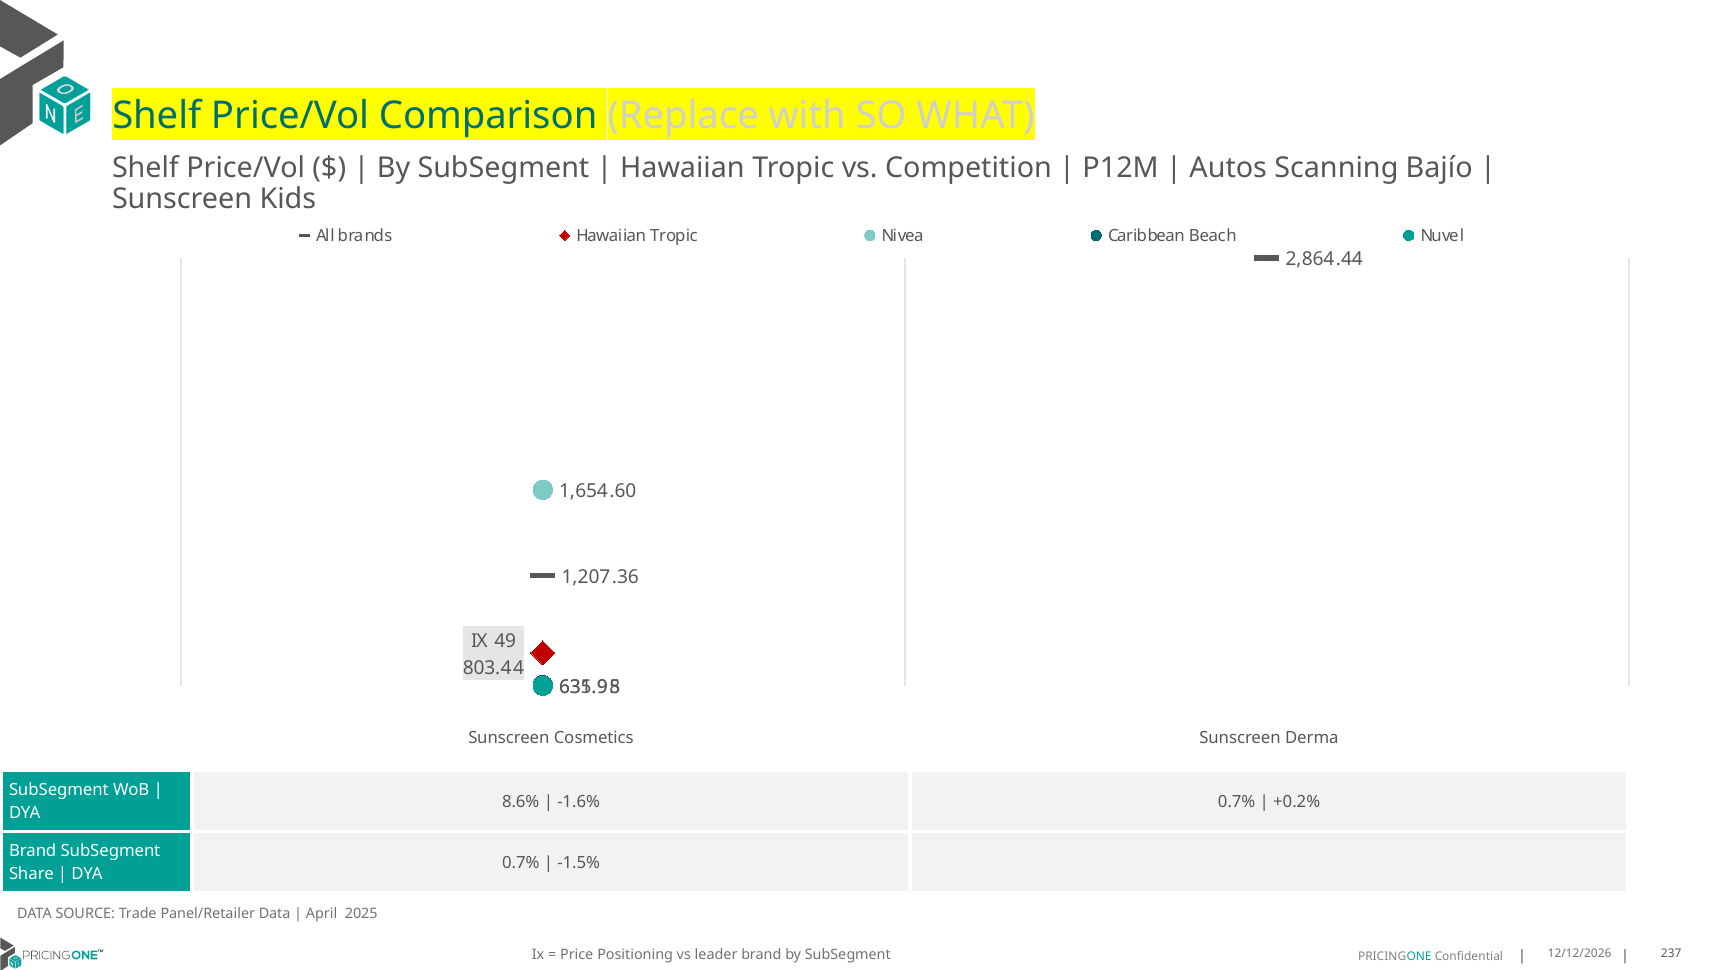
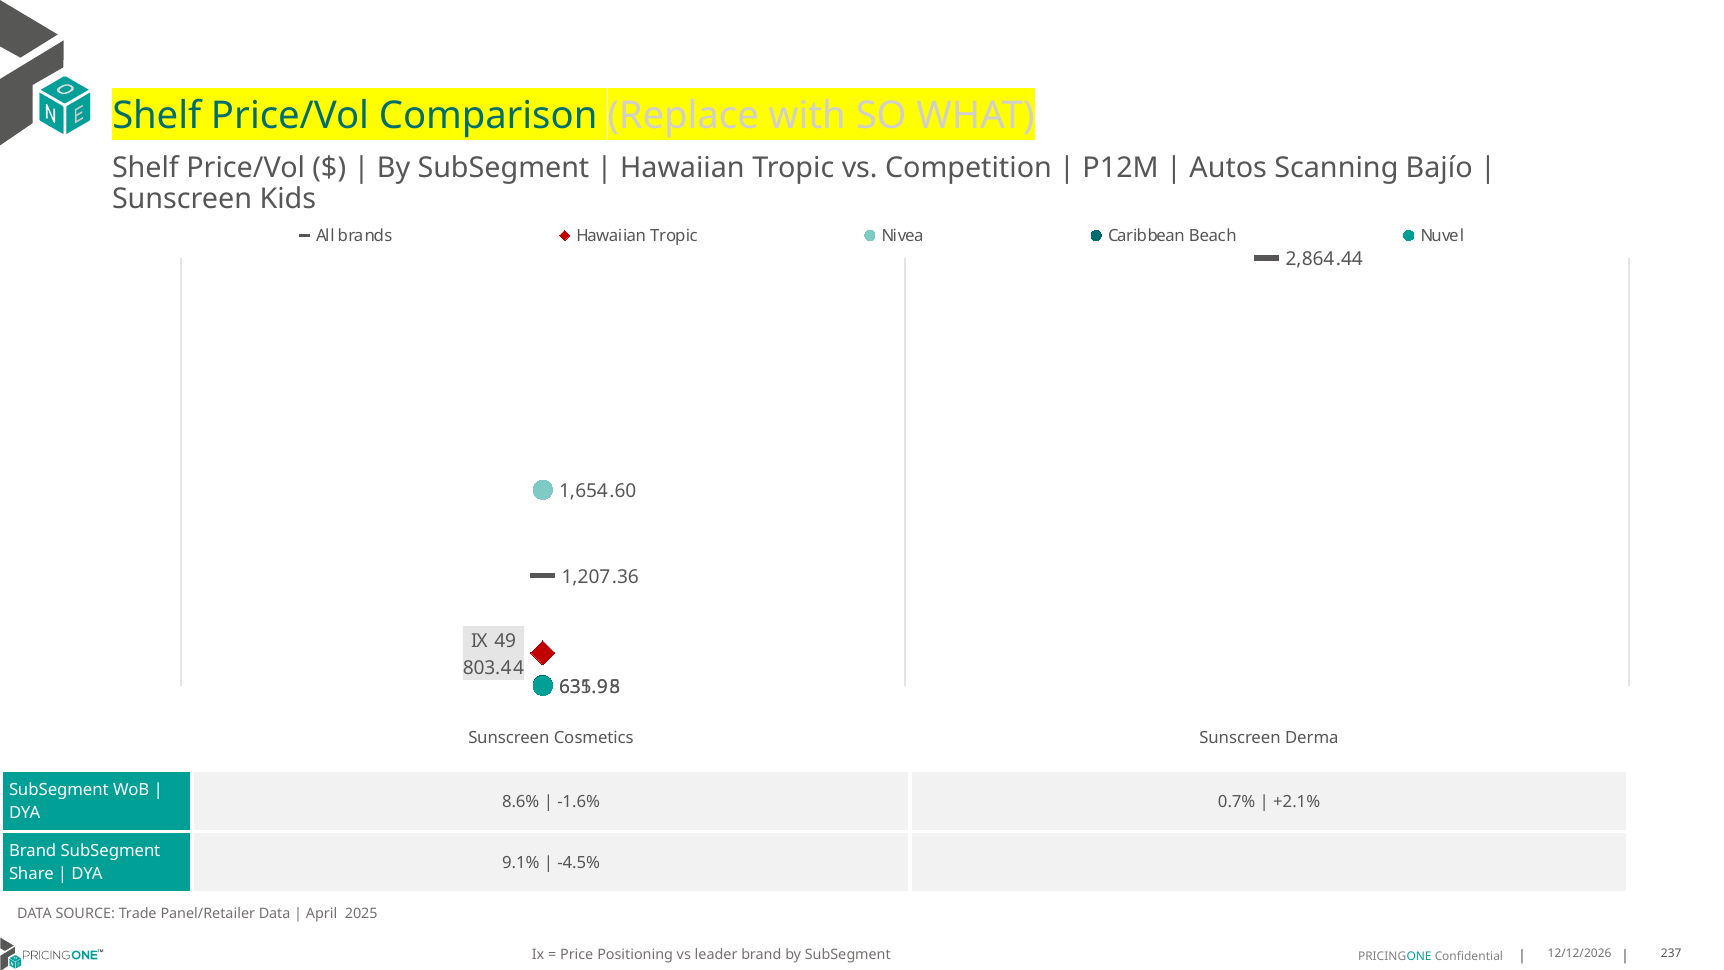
+0.2%: +0.2% -> +2.1%
0.7% at (521, 863): 0.7% -> 9.1%
-1.5%: -1.5% -> -4.5%
